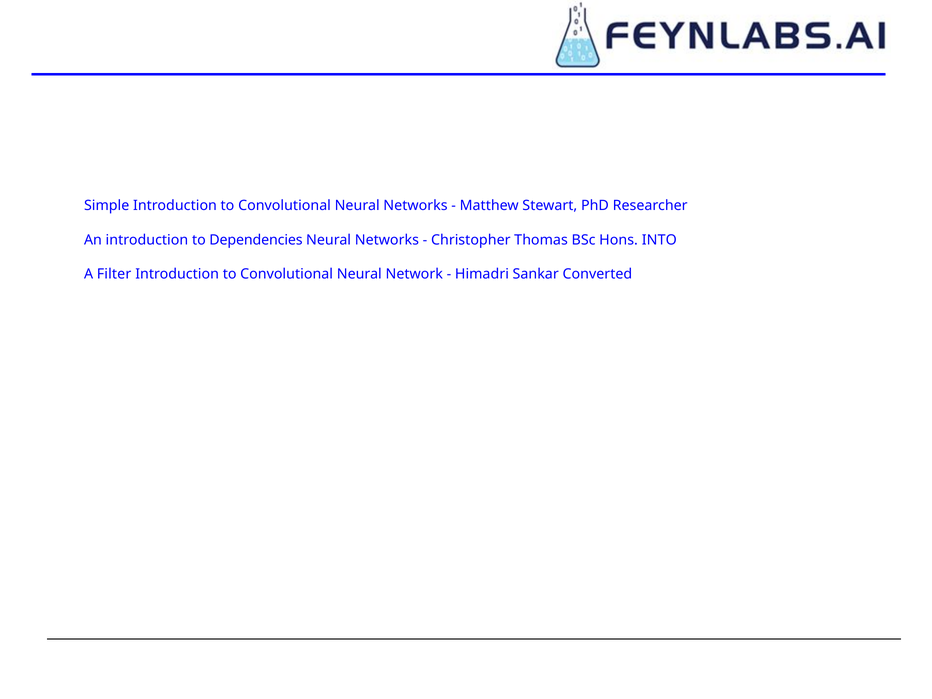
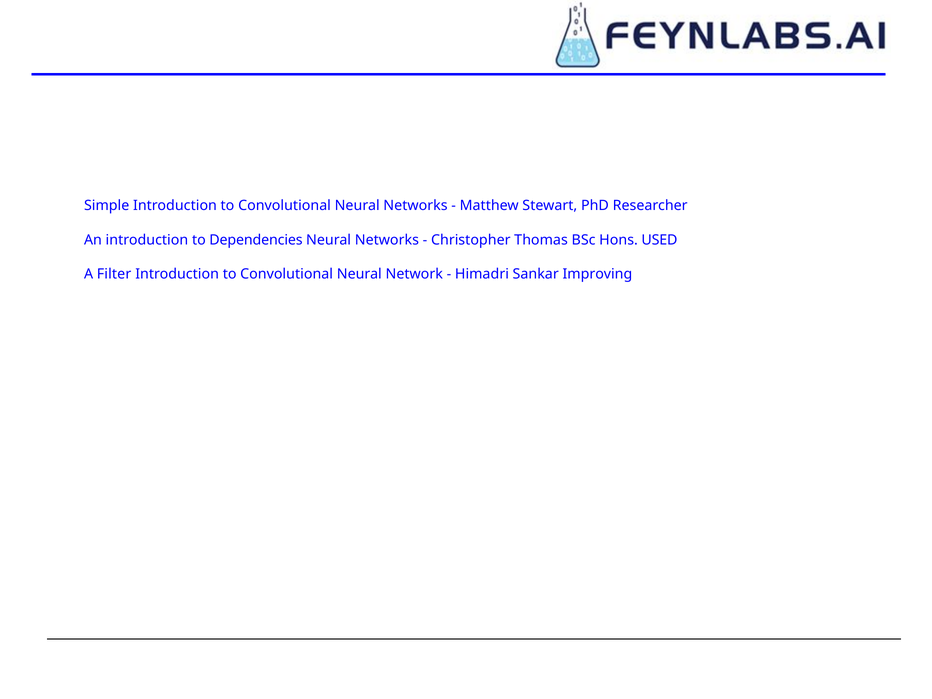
INTO: INTO -> USED
Converted: Converted -> Improving
